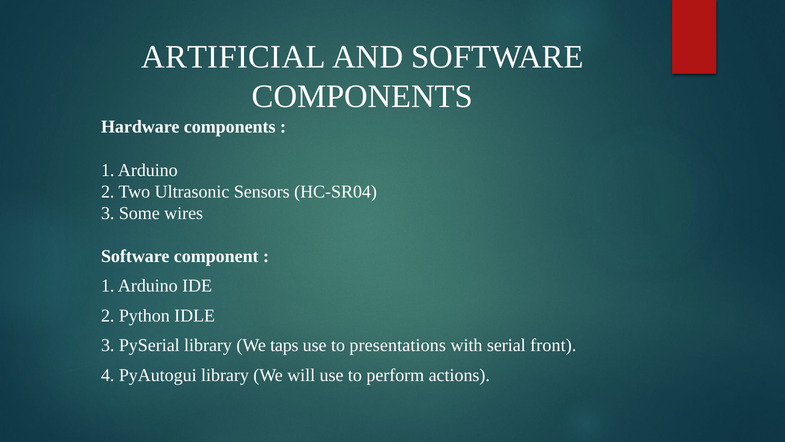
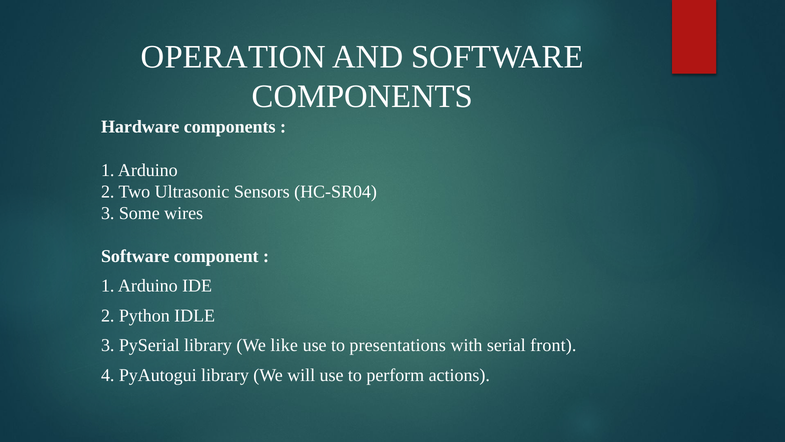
ARTIFICIAL: ARTIFICIAL -> OPERATION
taps: taps -> like
